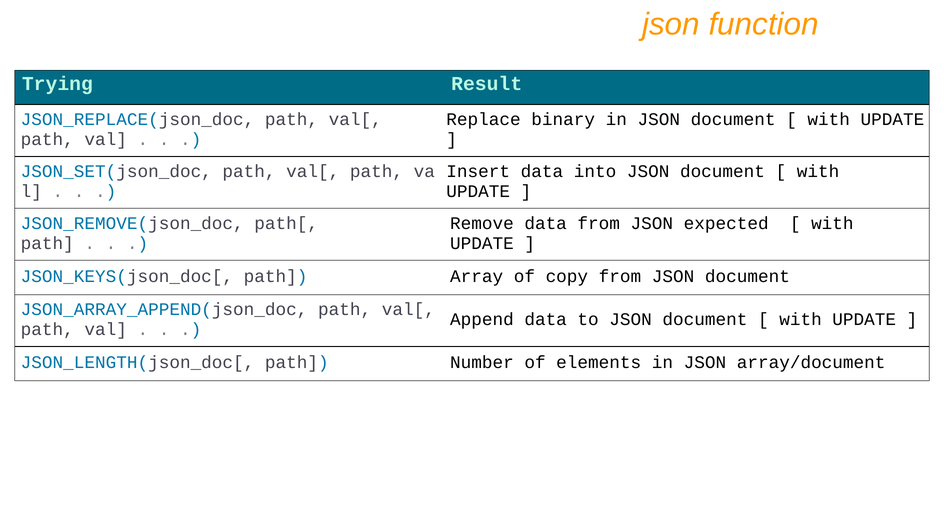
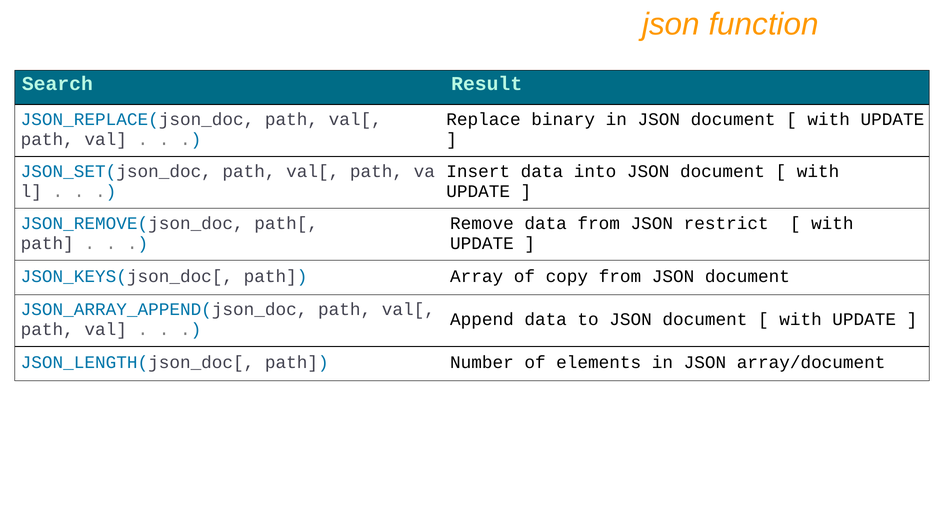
Trying: Trying -> Search
expected: expected -> restrict
